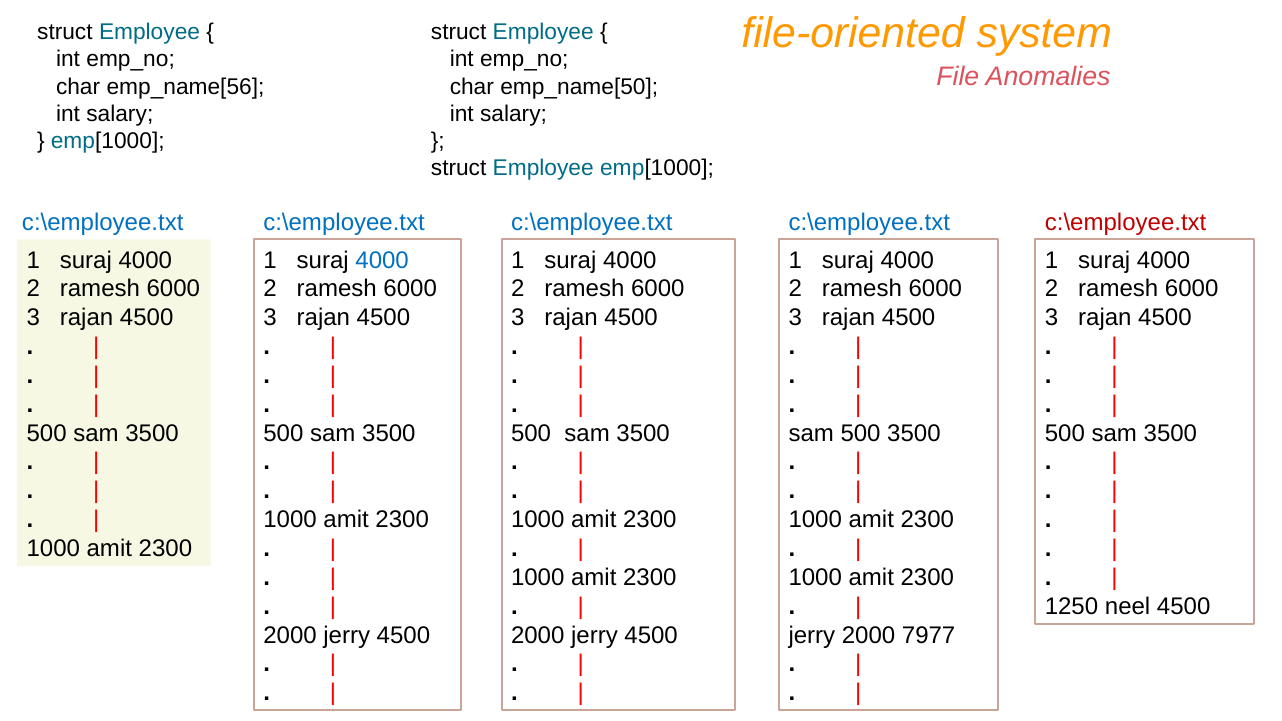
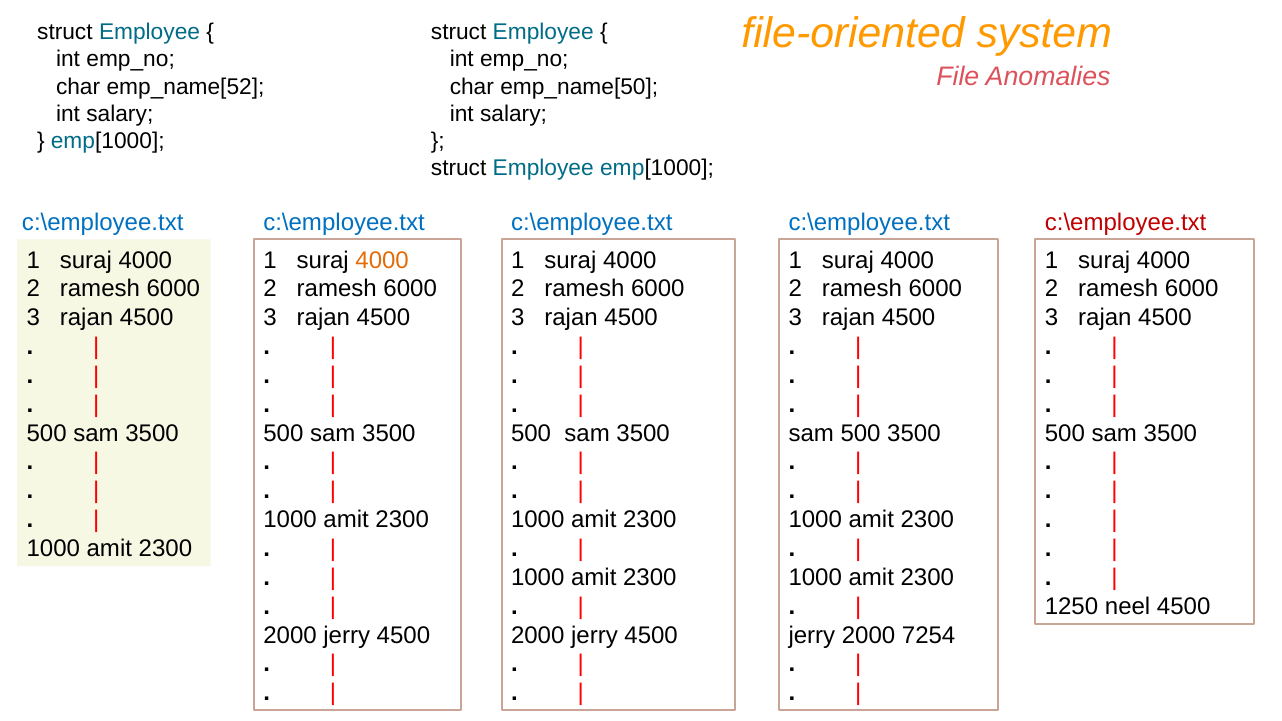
emp_name[56: emp_name[56 -> emp_name[52
4000 at (382, 260) colour: blue -> orange
7977: 7977 -> 7254
